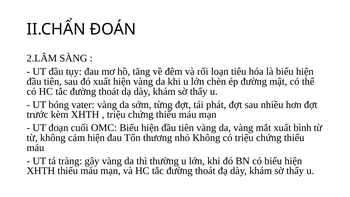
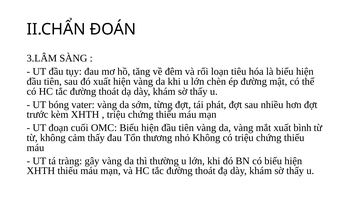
2.LÂM: 2.LÂM -> 3.LÂM
cảm hiện: hiện -> thấy
